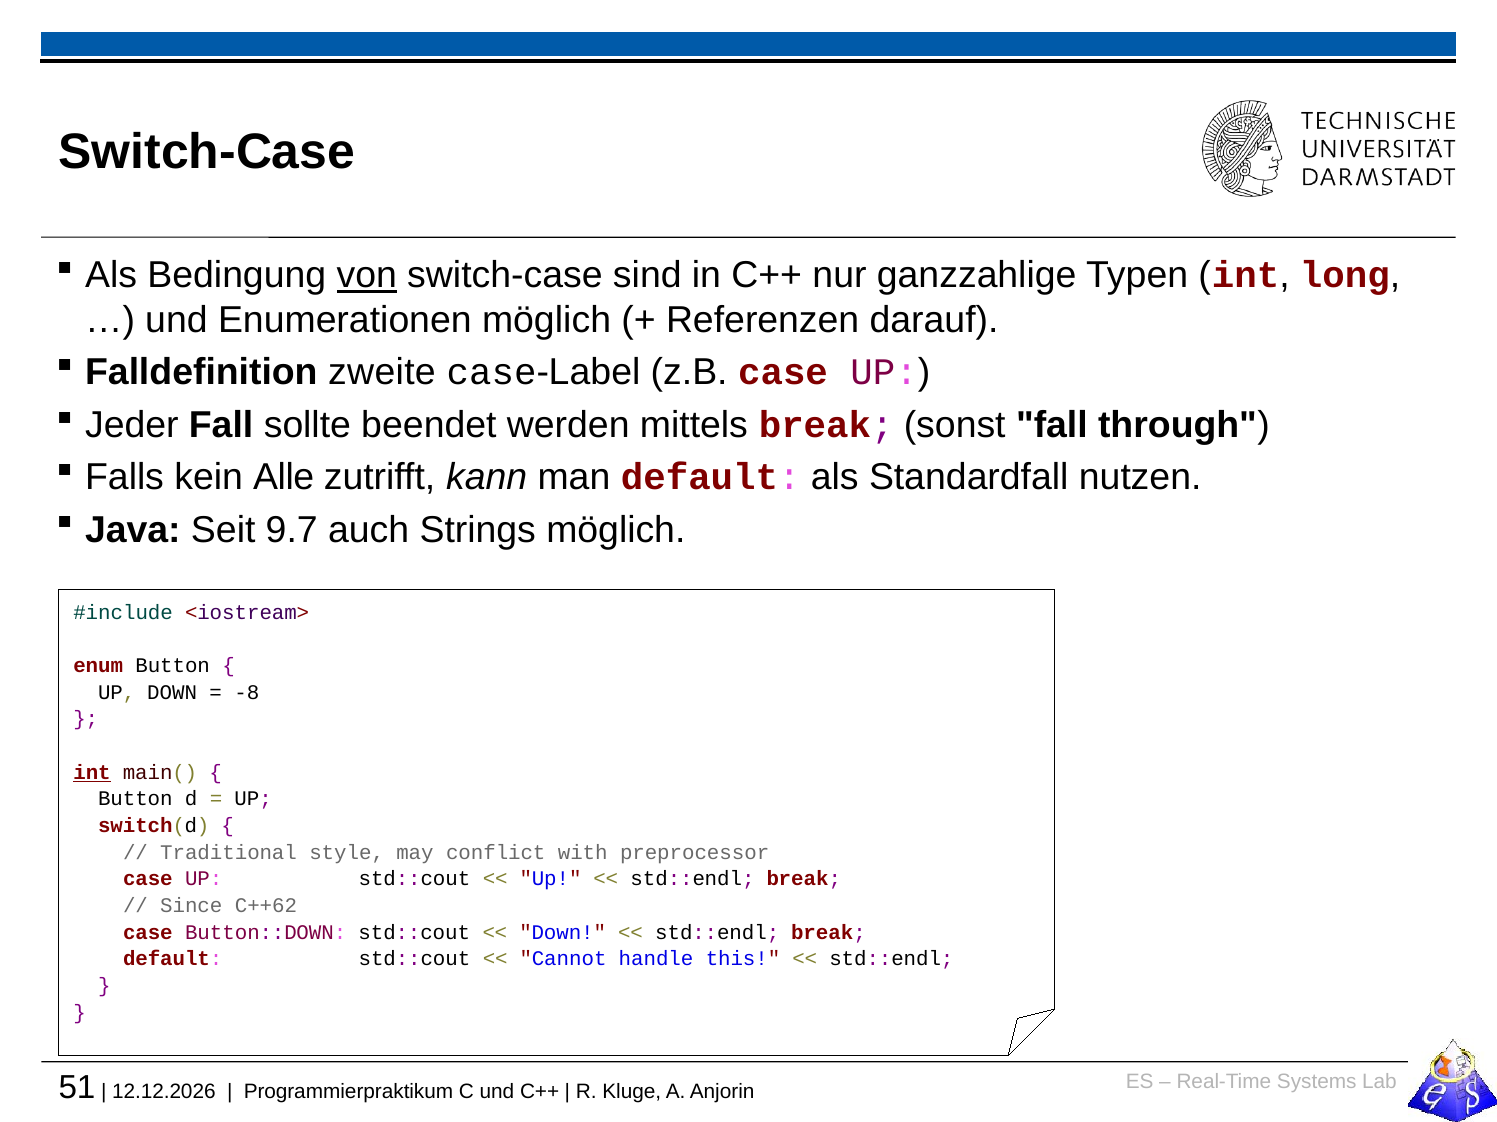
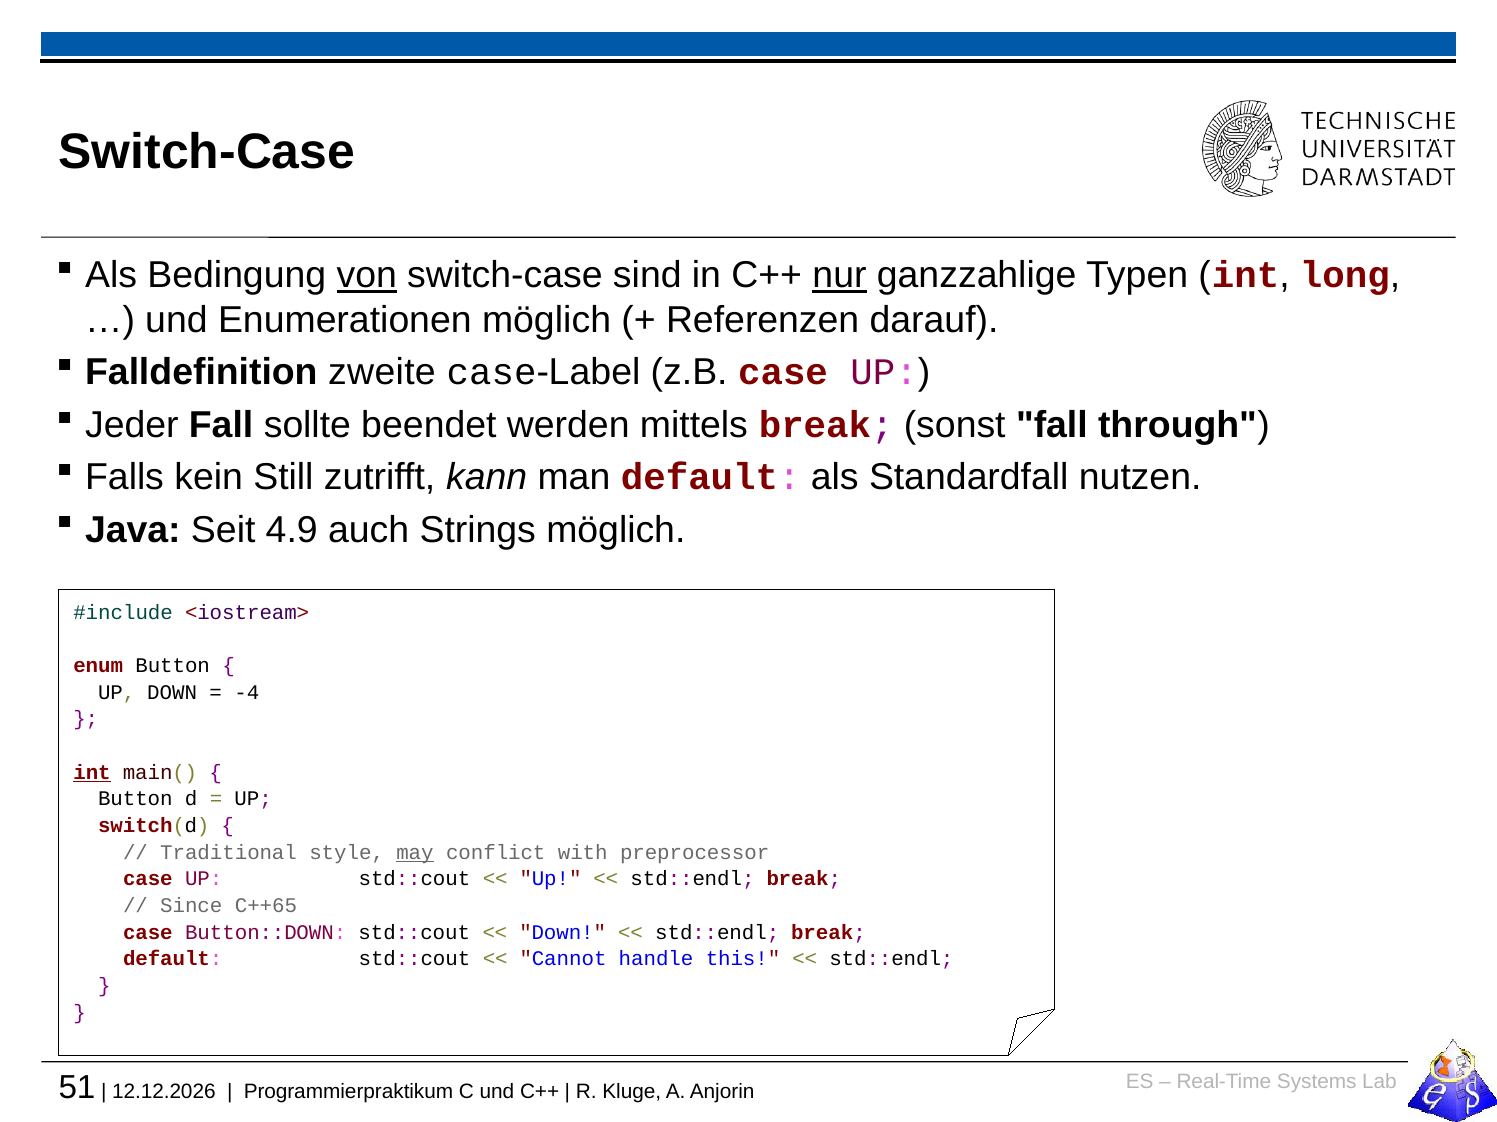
nur underline: none -> present
Alle: Alle -> Still
9.7: 9.7 -> 4.9
-8: -8 -> -4
may underline: none -> present
C++62: C++62 -> C++65
